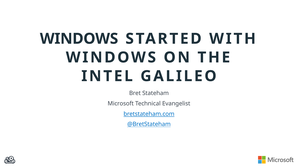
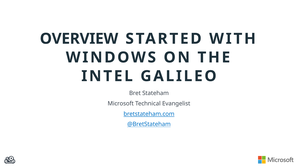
WINDOWS at (79, 39): WINDOWS -> OVERVIEW
